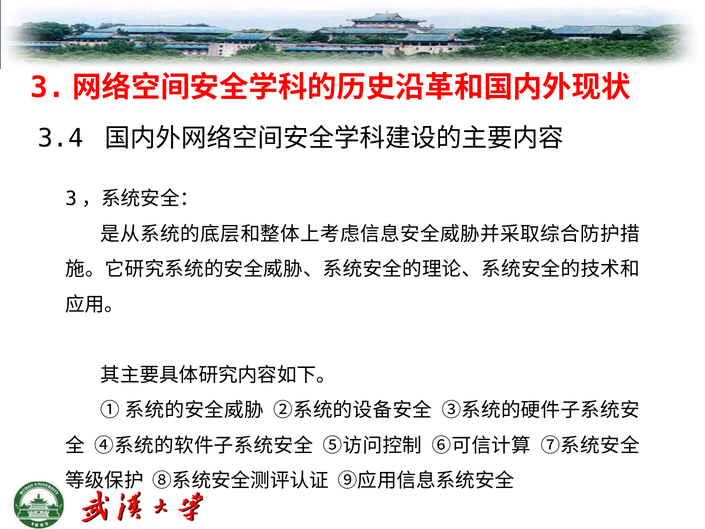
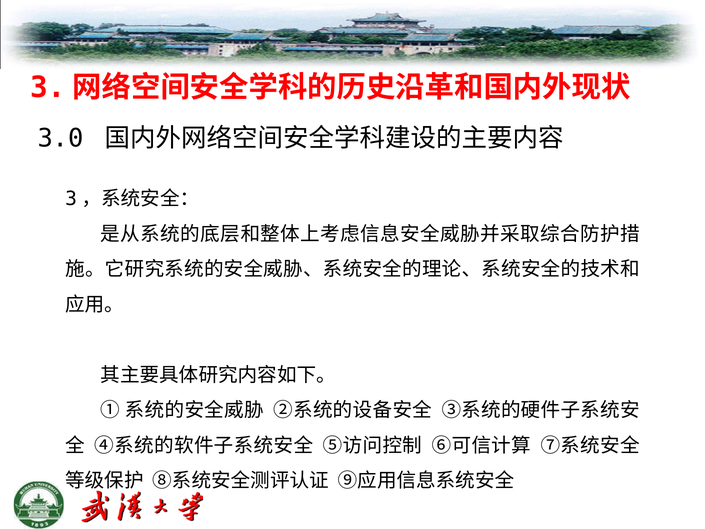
3.4: 3.4 -> 3.0
